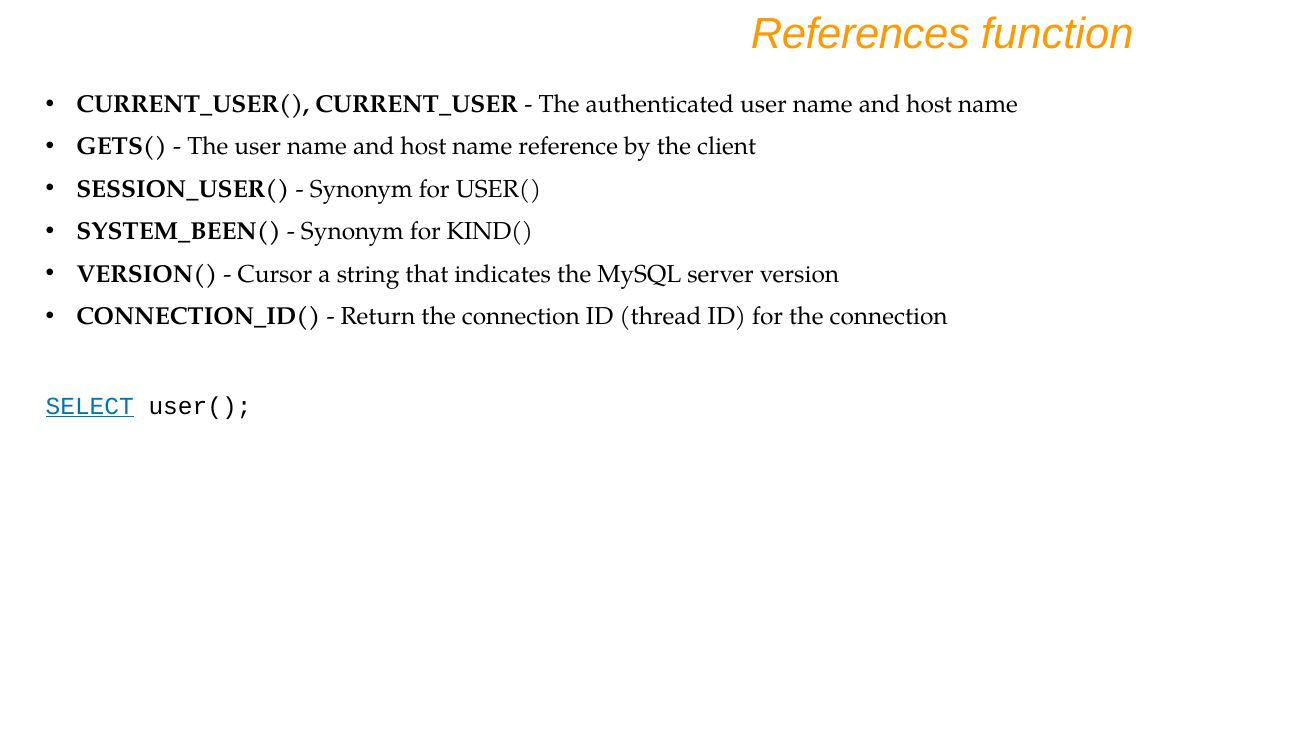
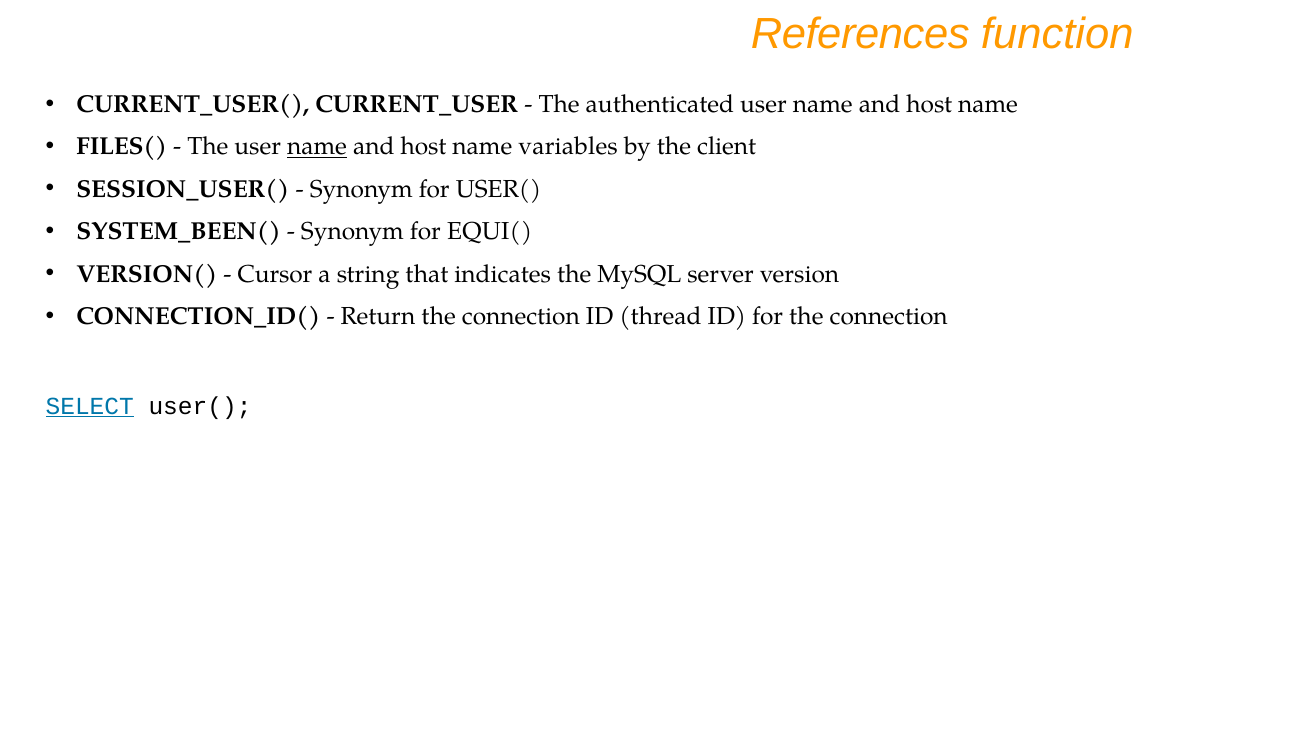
GETS(: GETS( -> FILES(
name at (317, 147) underline: none -> present
reference: reference -> variables
KIND(: KIND( -> EQUI(
